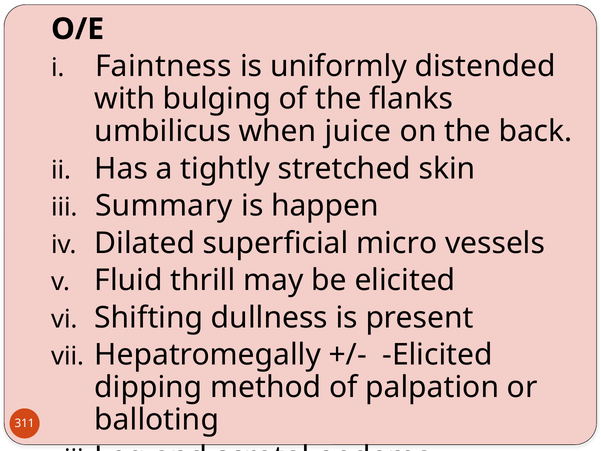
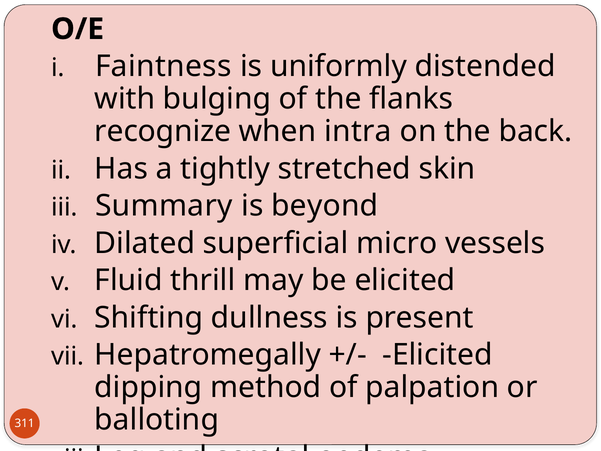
umbilicus: umbilicus -> recognize
juice: juice -> intra
happen: happen -> beyond
